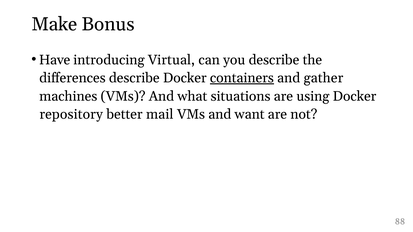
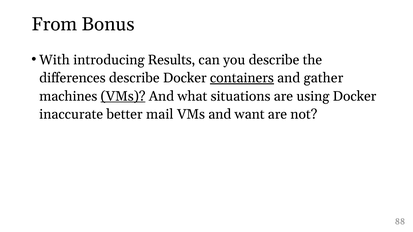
Make: Make -> From
Have: Have -> With
Virtual: Virtual -> Results
VMs at (123, 96) underline: none -> present
repository: repository -> inaccurate
